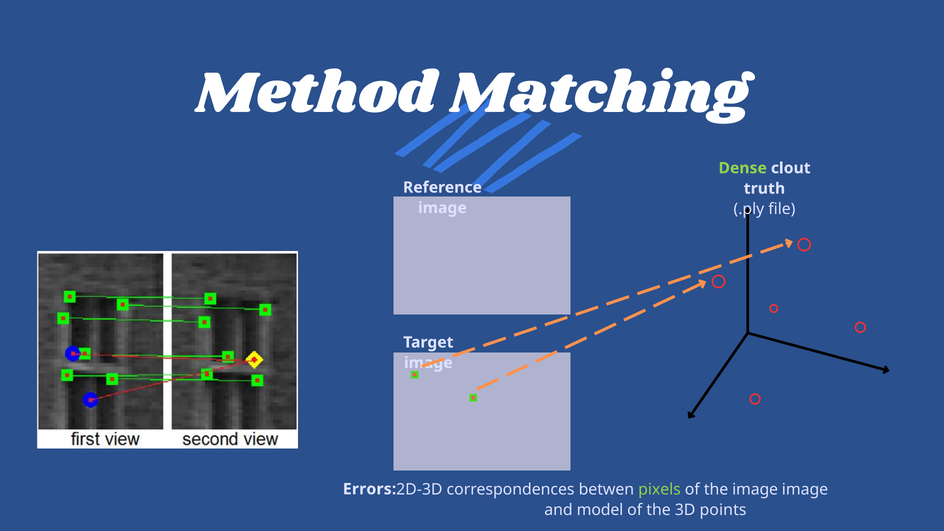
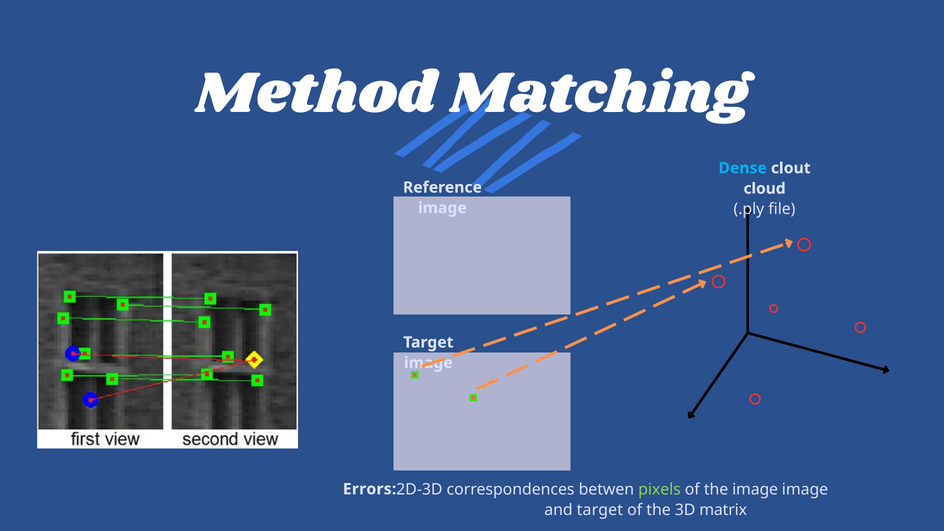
Dense colour: light green -> light blue
truth: truth -> cloud
and model: model -> target
points: points -> matrix
